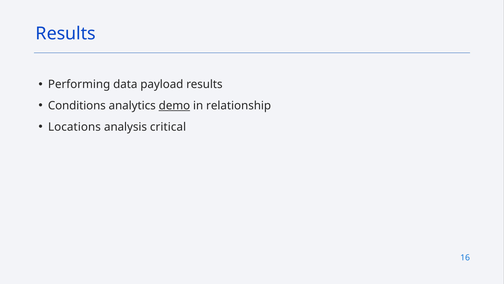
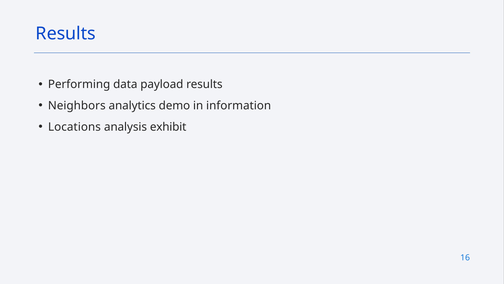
Conditions: Conditions -> Neighbors
demo underline: present -> none
relationship: relationship -> information
critical: critical -> exhibit
